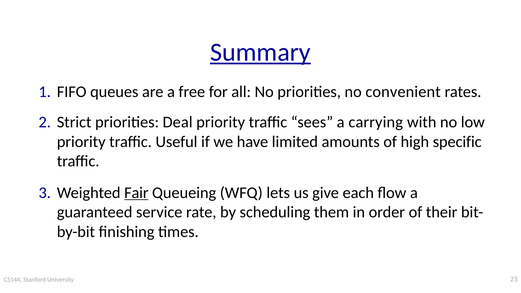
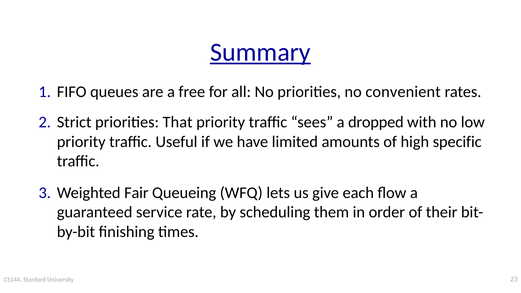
Deal: Deal -> That
carrying: carrying -> dropped
Fair underline: present -> none
